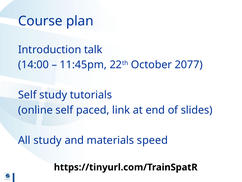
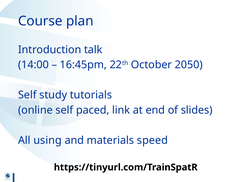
11:45pm: 11:45pm -> 16:45pm
2077: 2077 -> 2050
All study: study -> using
